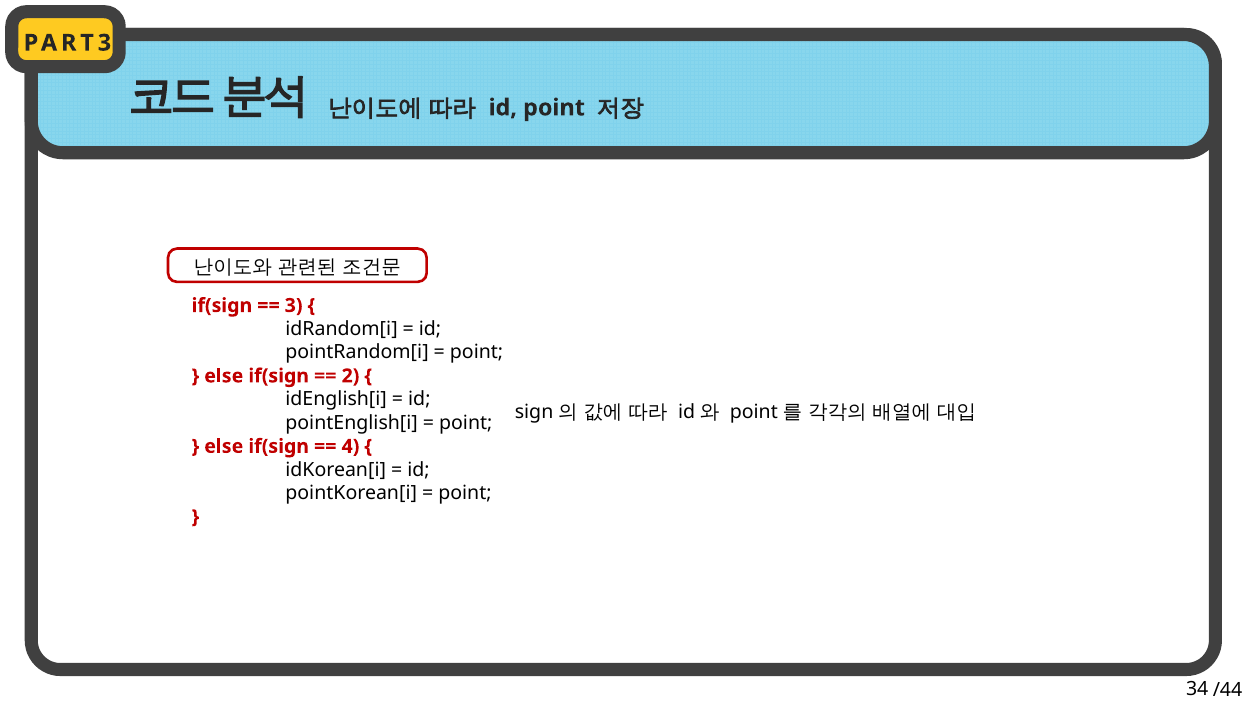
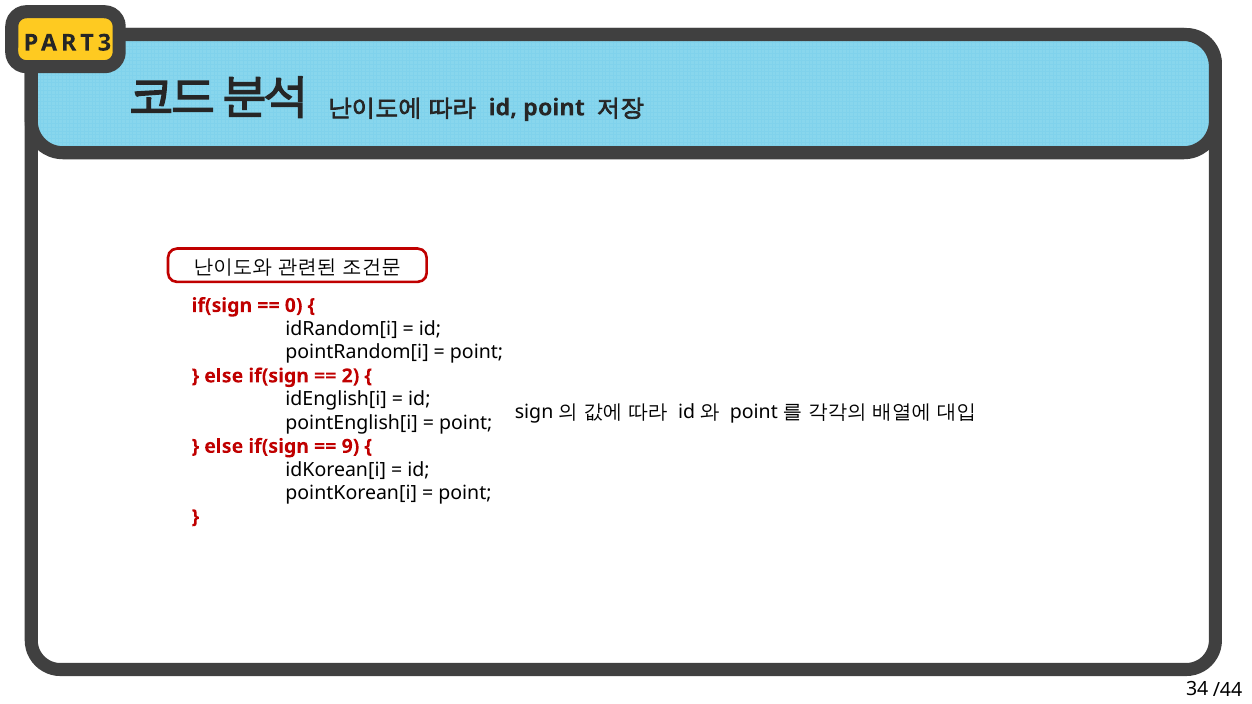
3: 3 -> 0
4: 4 -> 9
